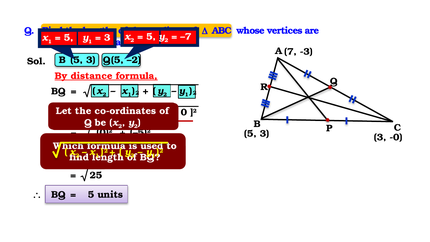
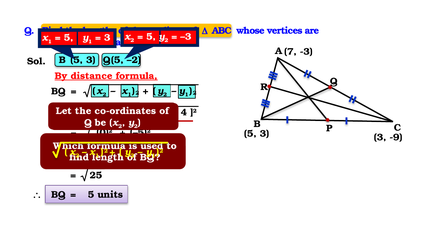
–7: –7 -> –3
0 at (184, 112): 0 -> 4
-0: -0 -> -9
